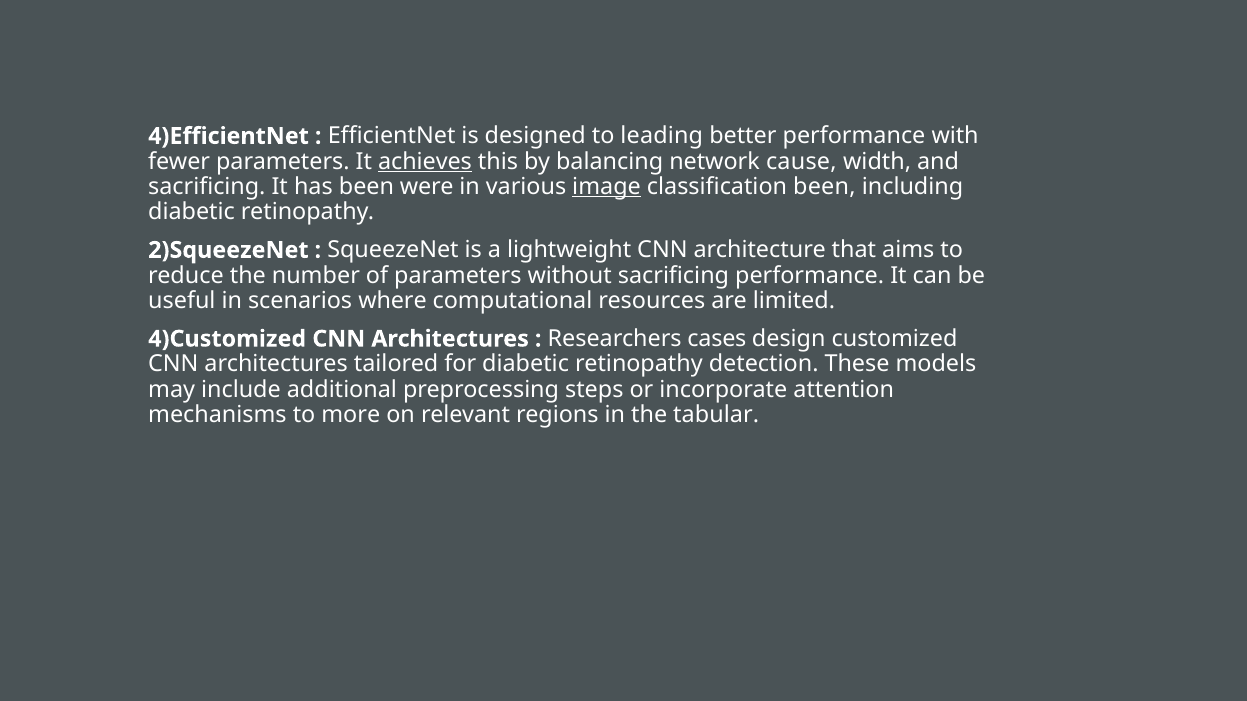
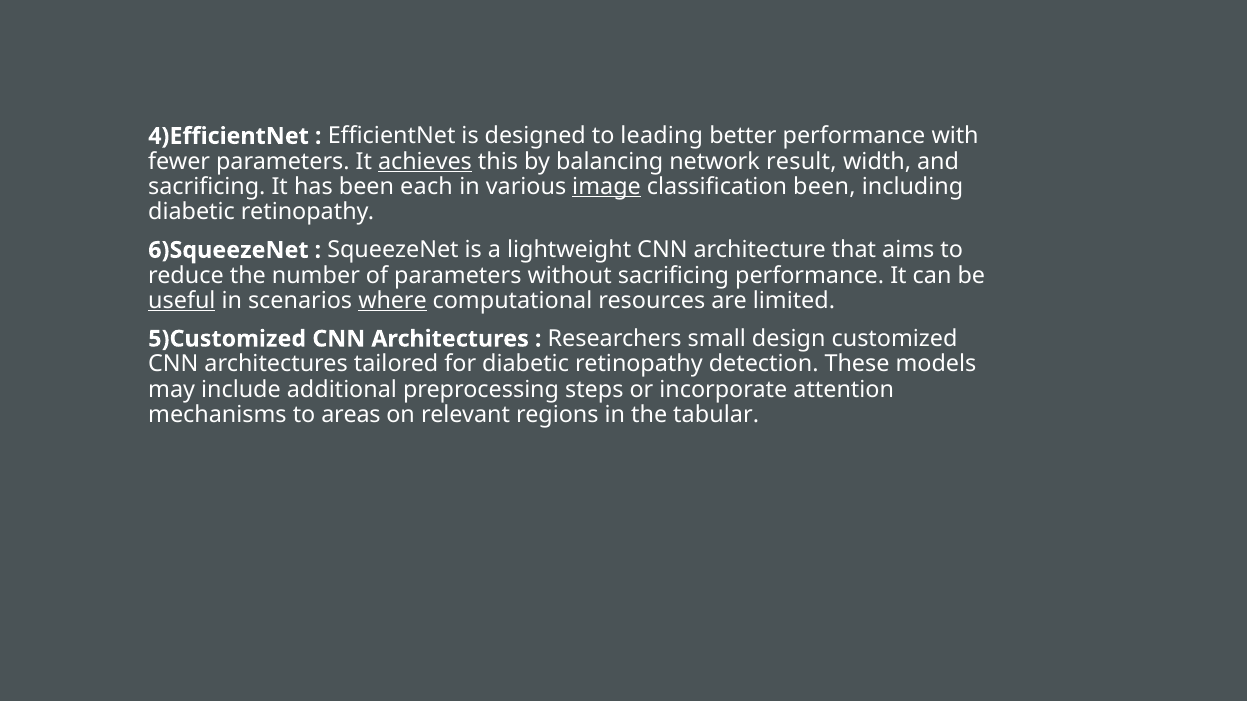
cause: cause -> result
were: were -> each
2)SqueezeNet: 2)SqueezeNet -> 6)SqueezeNet
useful underline: none -> present
where underline: none -> present
4)Customized: 4)Customized -> 5)Customized
cases: cases -> small
more: more -> areas
